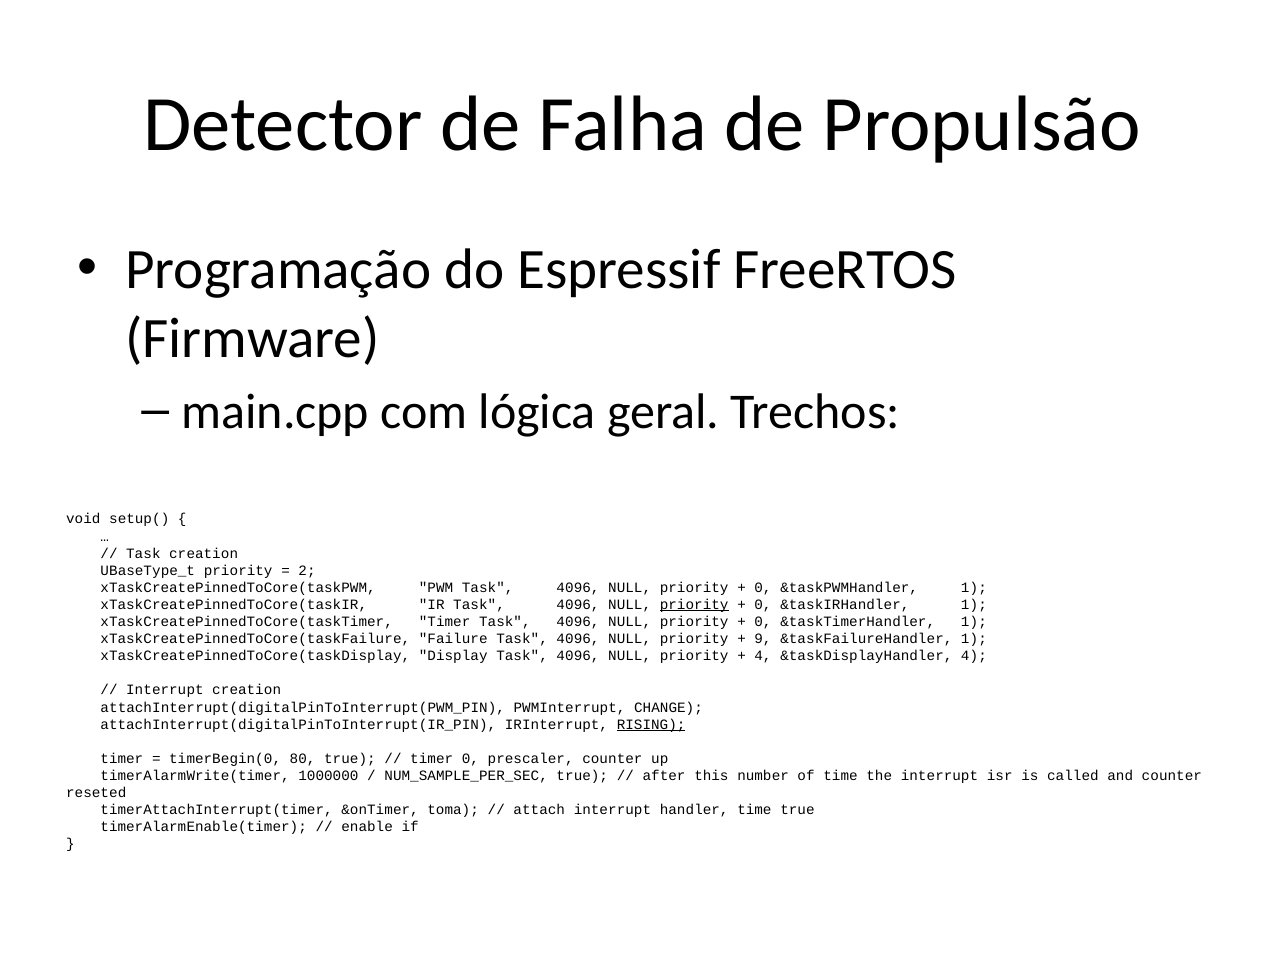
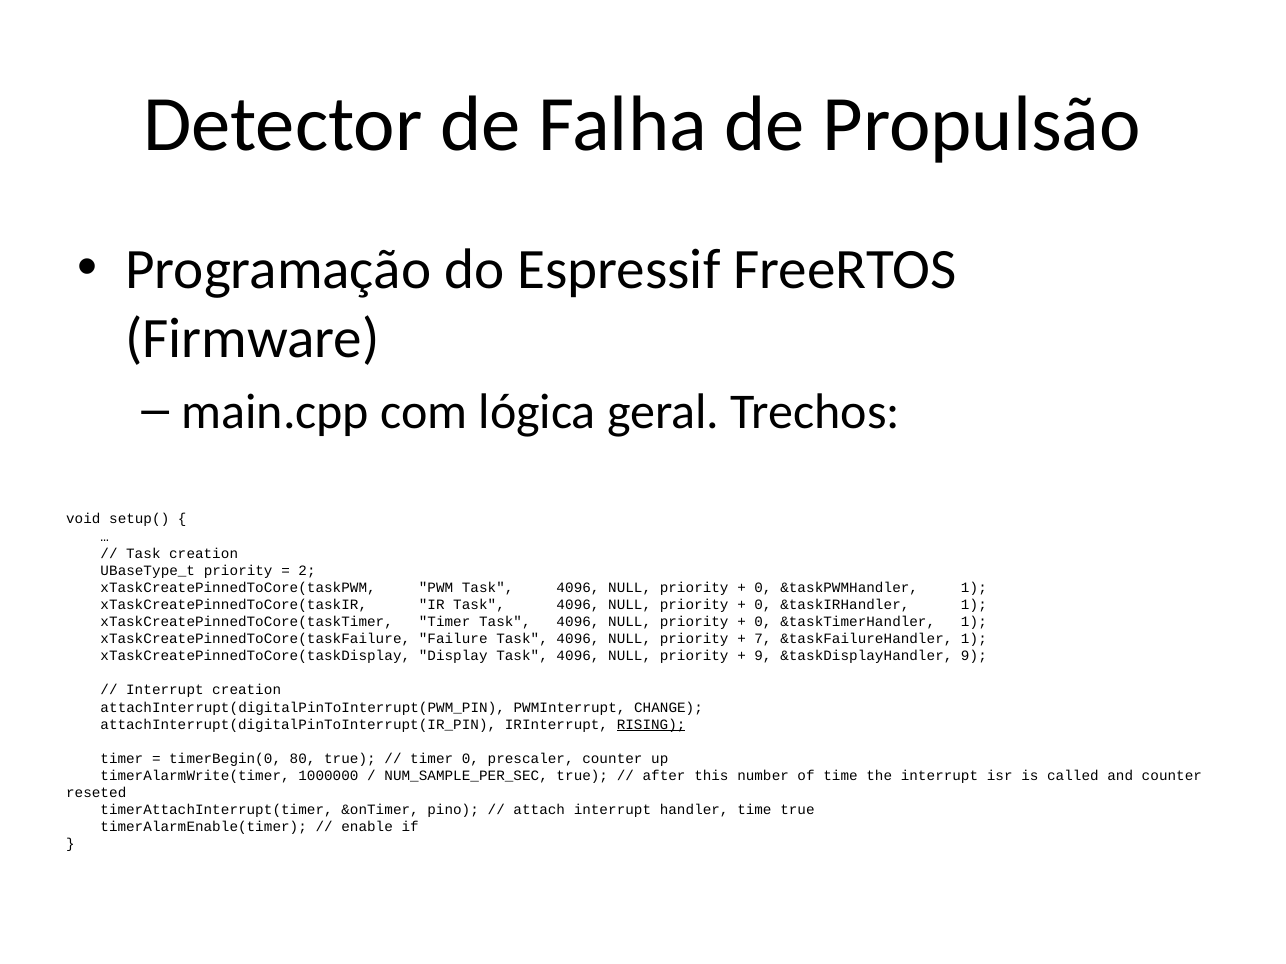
priority at (694, 605) underline: present -> none
9: 9 -> 7
4 at (763, 656): 4 -> 9
&taskDisplayHandler 4: 4 -> 9
toma: toma -> pino
